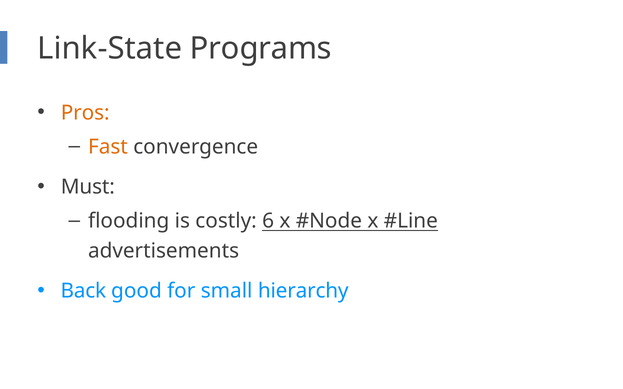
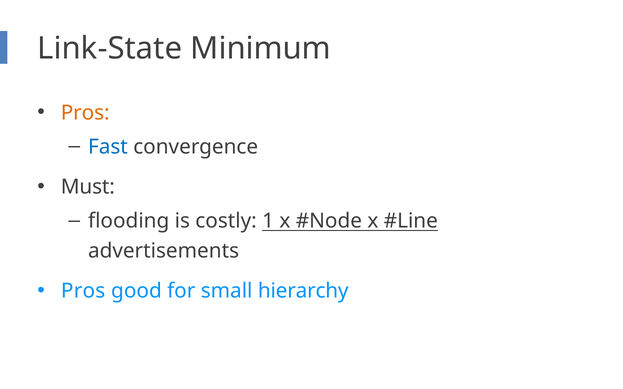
Programs: Programs -> Minimum
Fast colour: orange -> blue
6: 6 -> 1
Back at (83, 291): Back -> Pros
